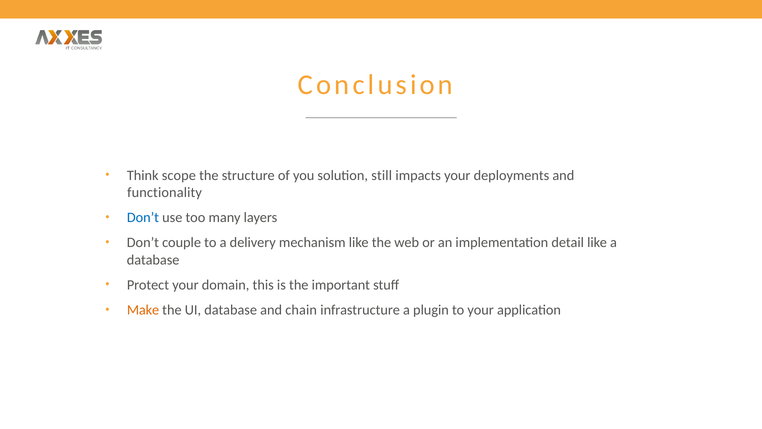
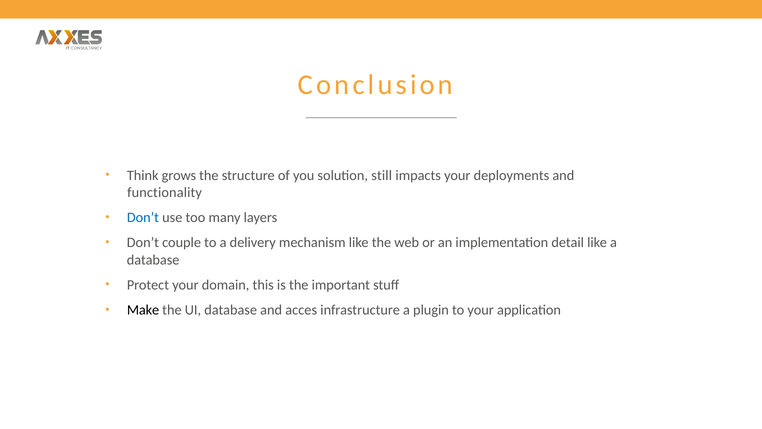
scope: scope -> grows
Make colour: orange -> black
chain: chain -> acces
